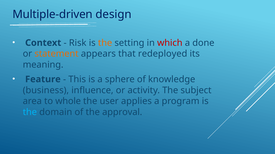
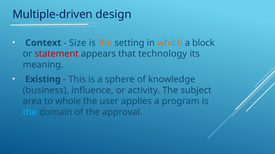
Risk: Risk -> Size
which colour: red -> orange
done: done -> block
statement colour: orange -> red
redeployed: redeployed -> technology
Feature: Feature -> Existing
